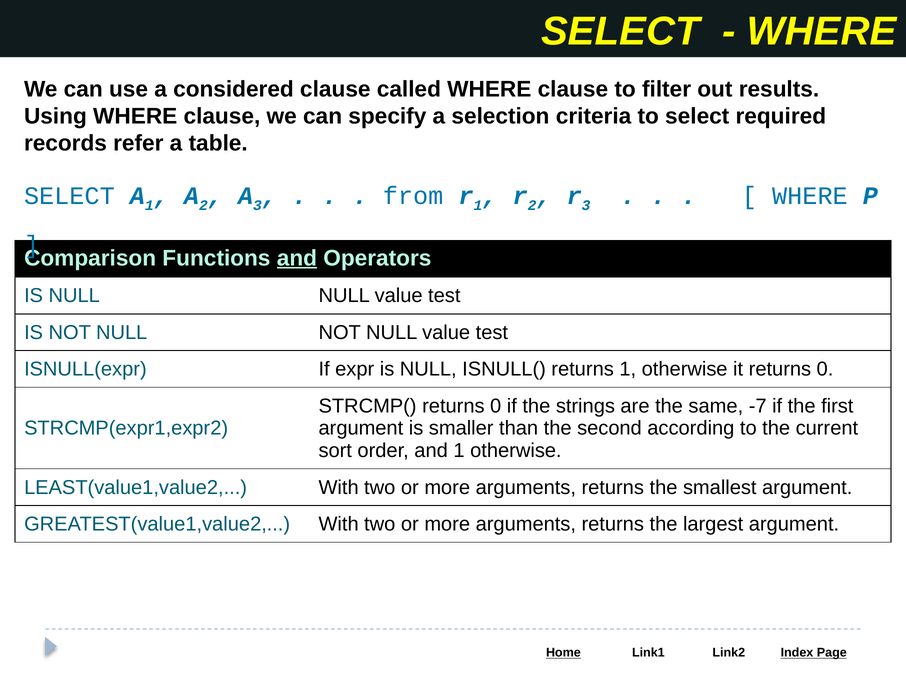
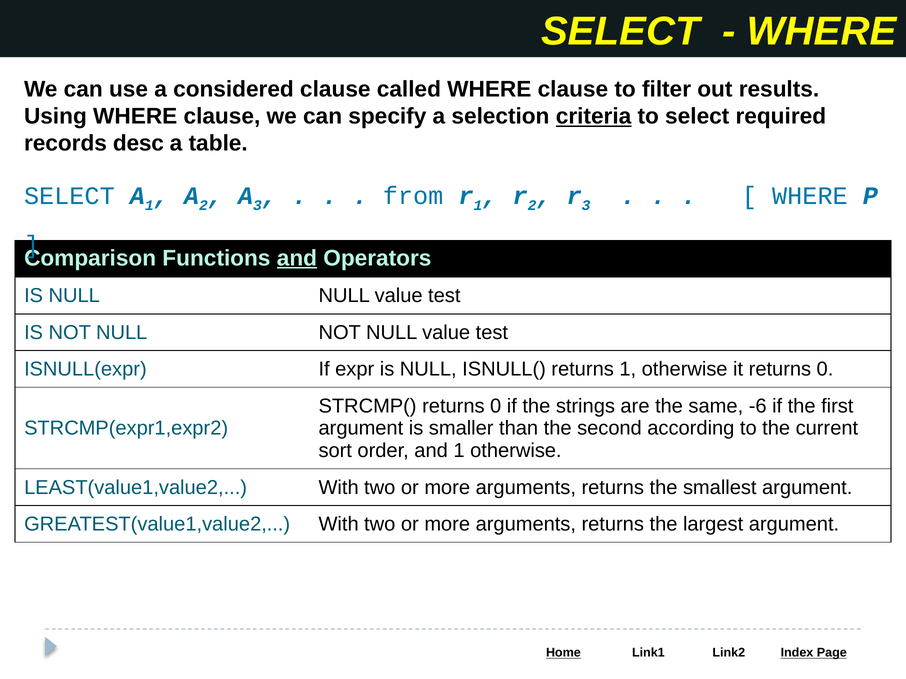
criteria underline: none -> present
refer: refer -> desc
-7: -7 -> -6
